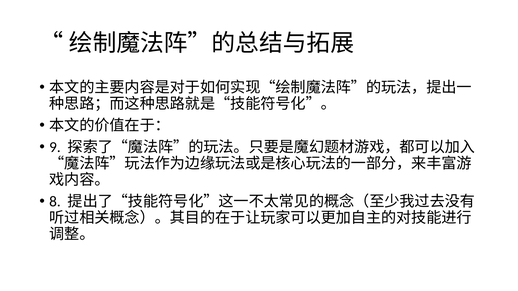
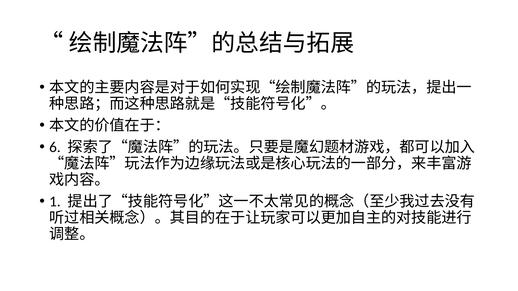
9: 9 -> 6
8: 8 -> 1
